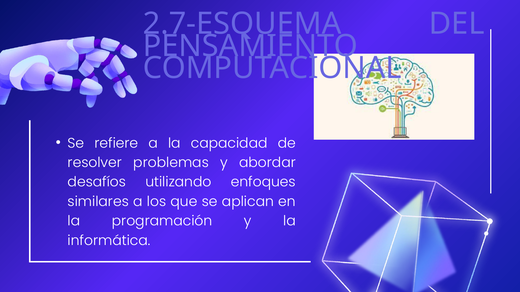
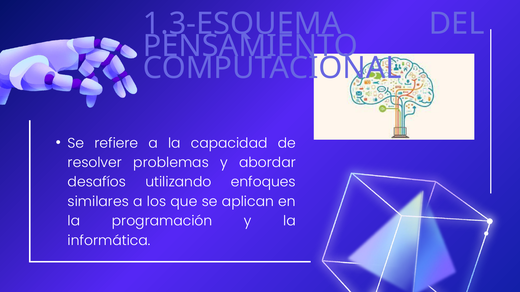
2.7-ESQUEMA: 2.7-ESQUEMA -> 1.3-ESQUEMA
